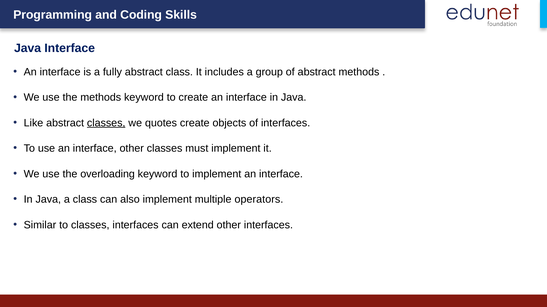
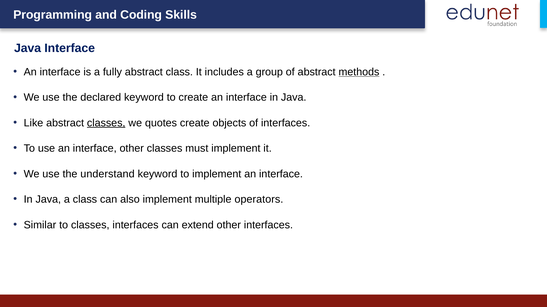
methods at (359, 72) underline: none -> present
the methods: methods -> declared
overloading: overloading -> understand
